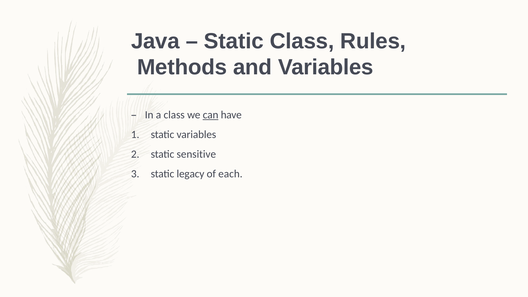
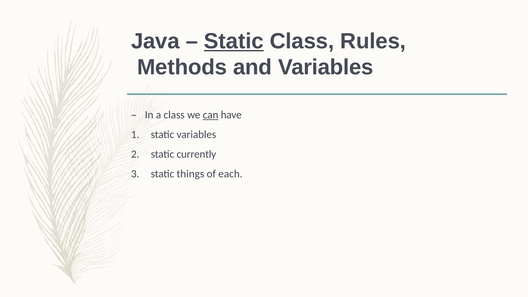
Static at (234, 41) underline: none -> present
sensitive: sensitive -> currently
legacy: legacy -> things
